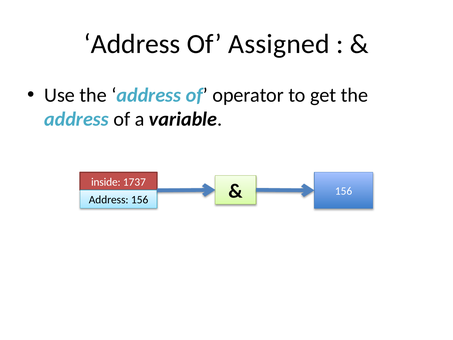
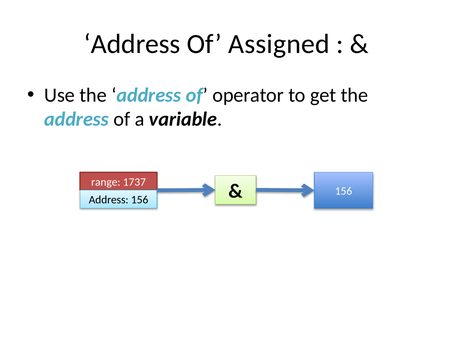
inside: inside -> range
